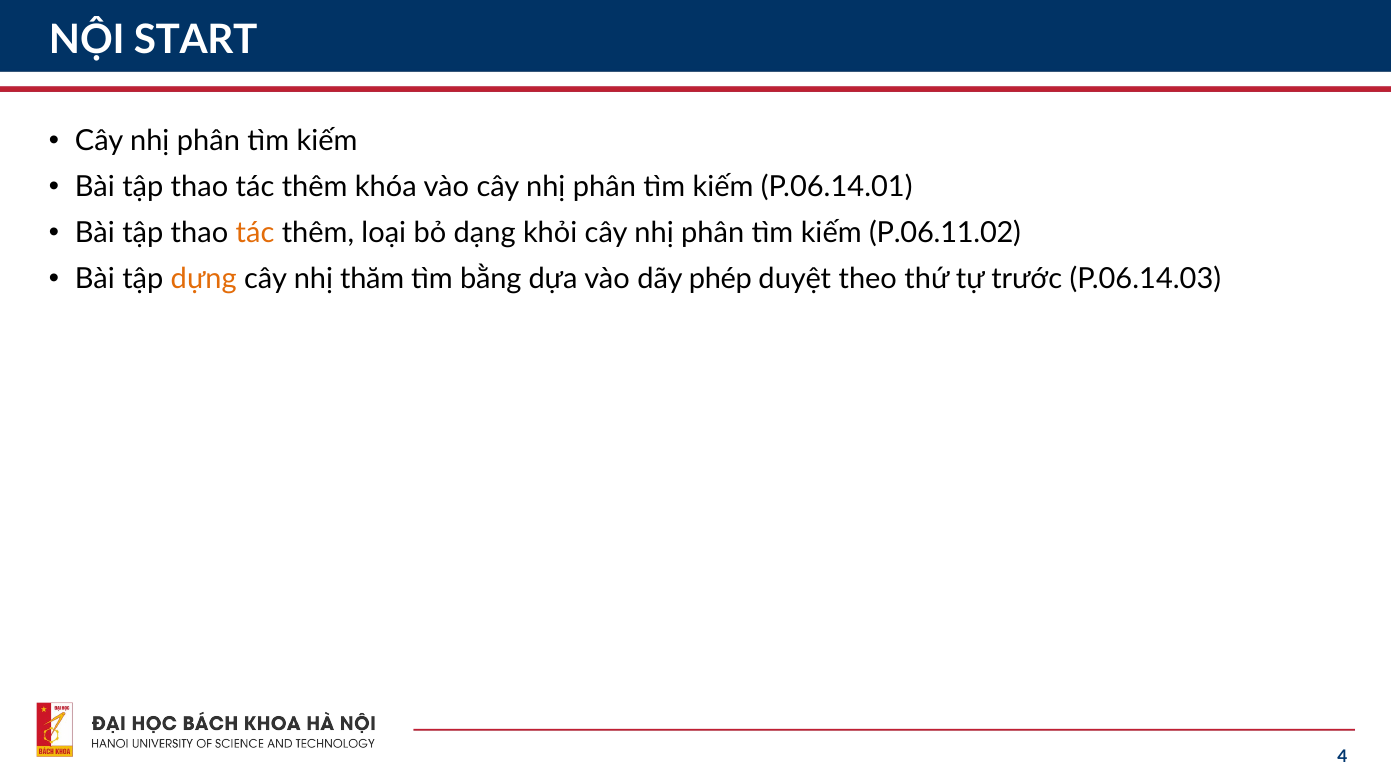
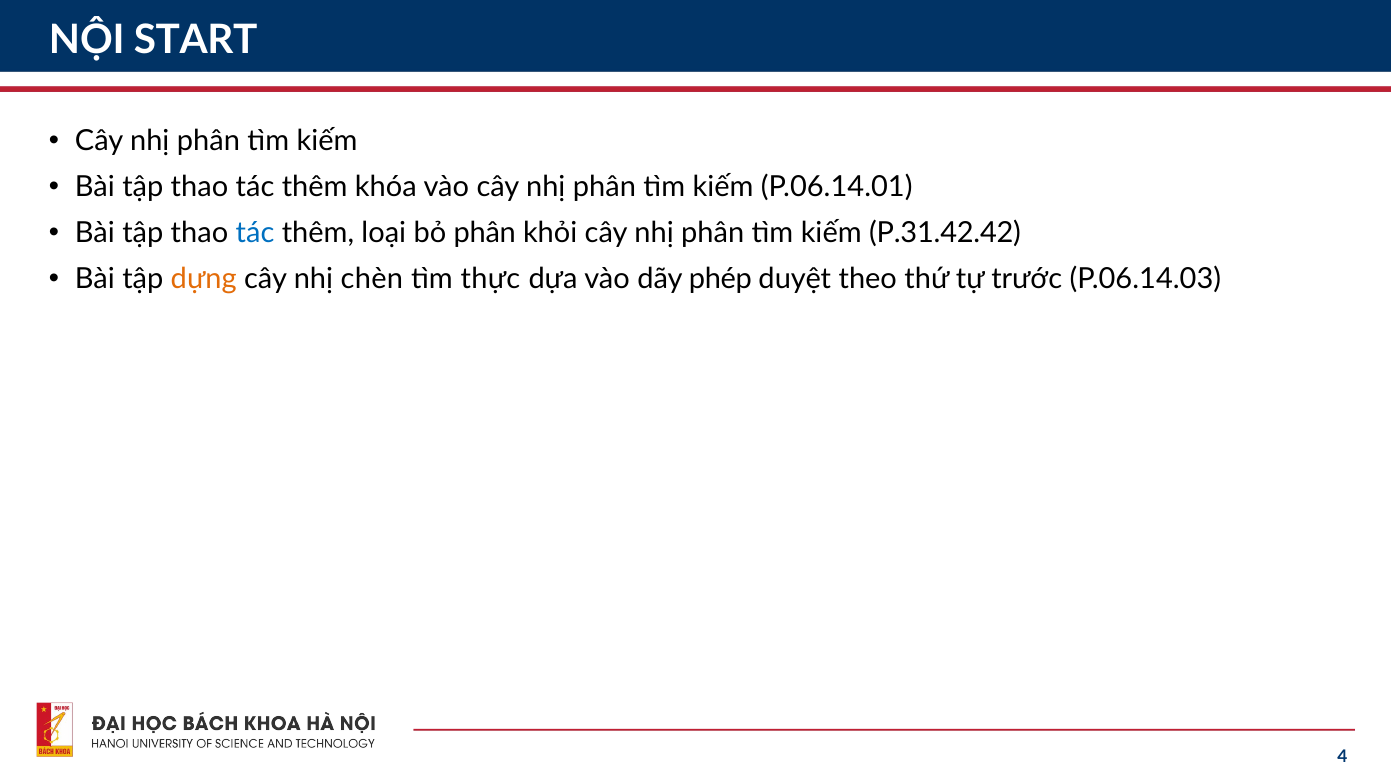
tác at (255, 233) colour: orange -> blue
bỏ dạng: dạng -> phân
P.06.11.02: P.06.11.02 -> P.31.42.42
thăm: thăm -> chèn
bằng: bằng -> thực
